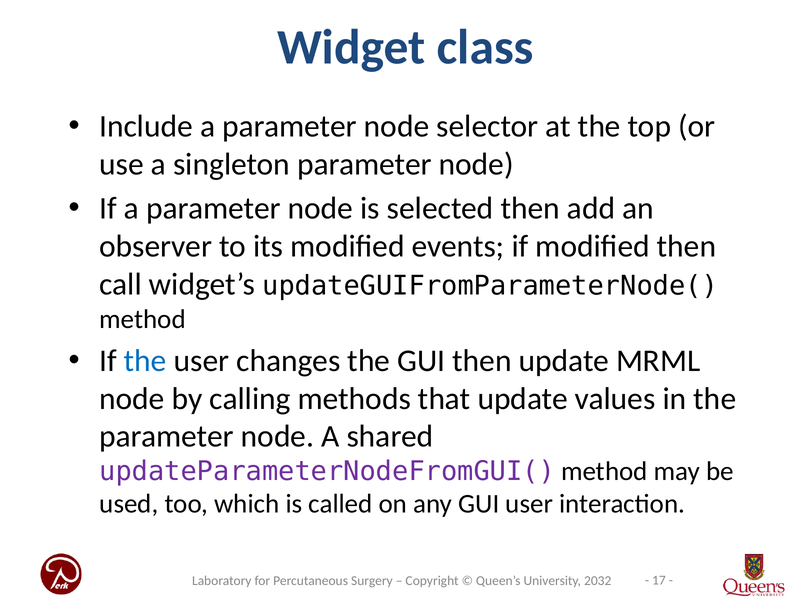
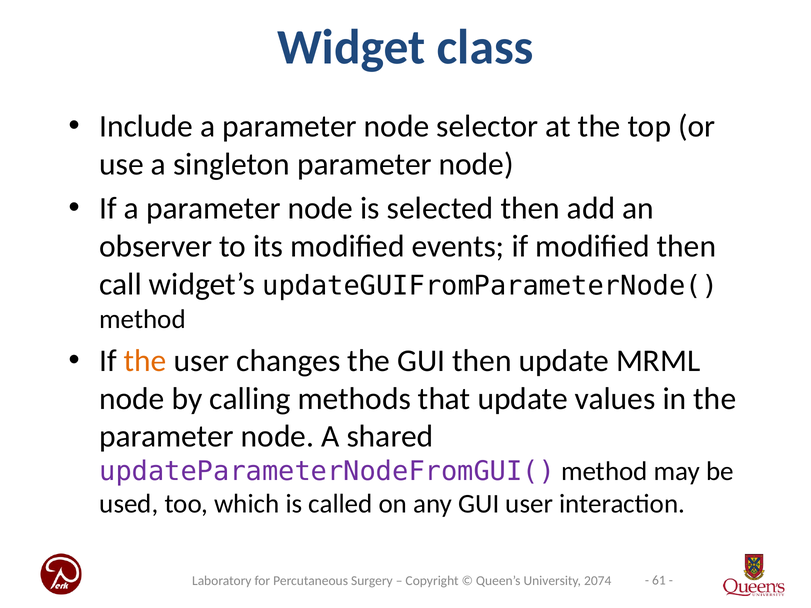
the at (145, 361) colour: blue -> orange
17: 17 -> 61
2032: 2032 -> 2074
